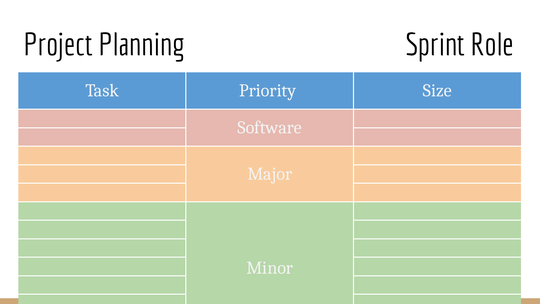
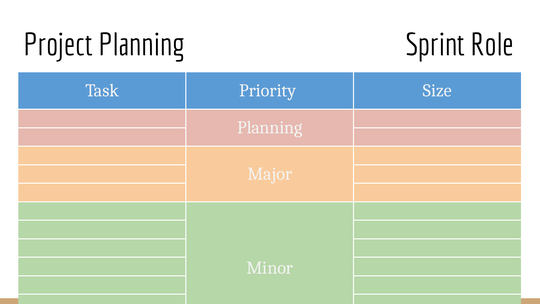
Software at (270, 128): Software -> Planning
